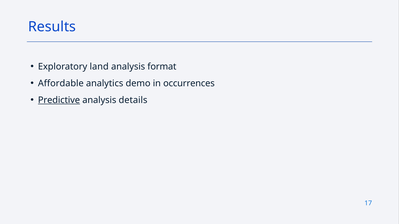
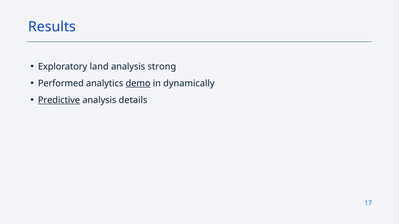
format: format -> strong
Affordable: Affordable -> Performed
demo underline: none -> present
occurrences: occurrences -> dynamically
